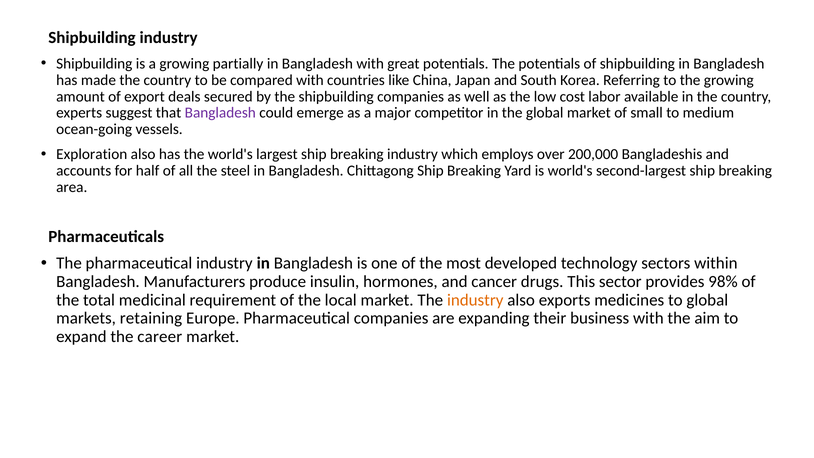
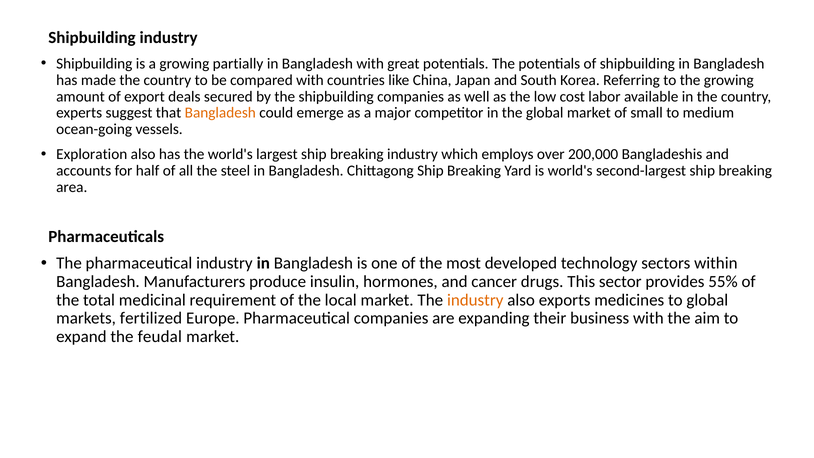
Bangladesh at (220, 113) colour: purple -> orange
98%: 98% -> 55%
retaining: retaining -> fertilized
career: career -> feudal
